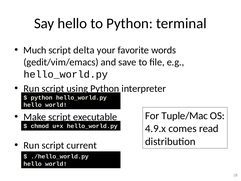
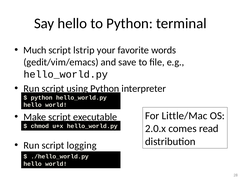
delta: delta -> lstrip
Tuple/Mac: Tuple/Mac -> Little/Mac
4.9.x: 4.9.x -> 2.0.x
current: current -> logging
